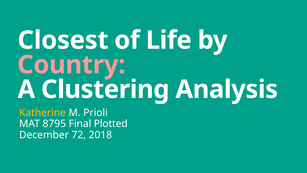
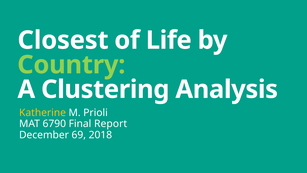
Country colour: pink -> light green
8795: 8795 -> 6790
Plotted: Plotted -> Report
72: 72 -> 69
